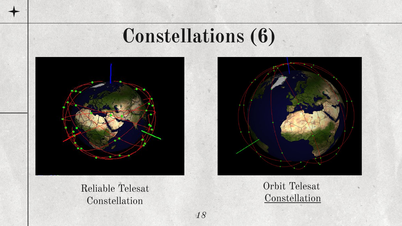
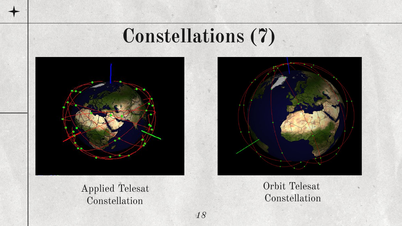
6: 6 -> 7
Reliable: Reliable -> Applied
Constellation at (293, 198) underline: present -> none
